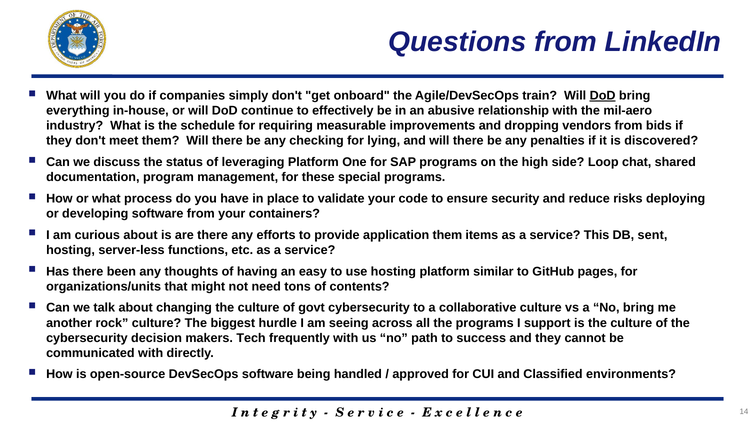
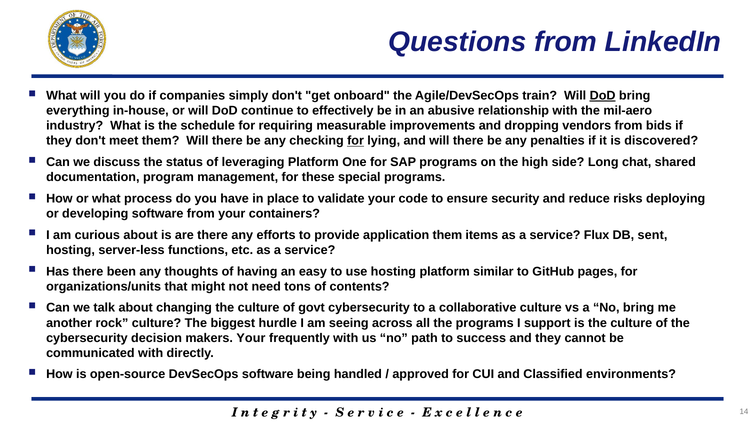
for at (356, 141) underline: none -> present
Loop: Loop -> Long
This: This -> Flux
makers Tech: Tech -> Your
